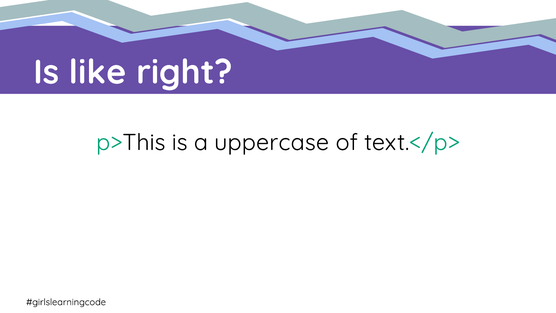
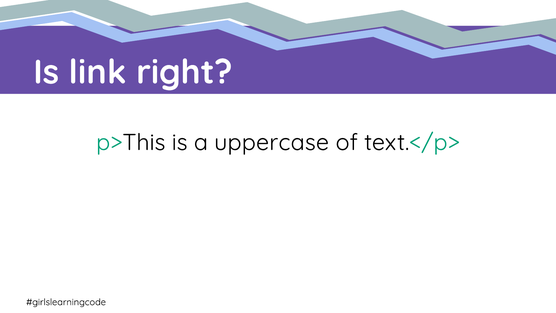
like: like -> link
